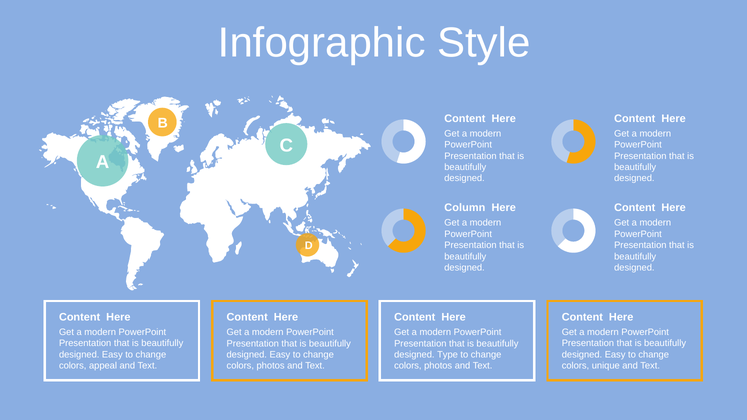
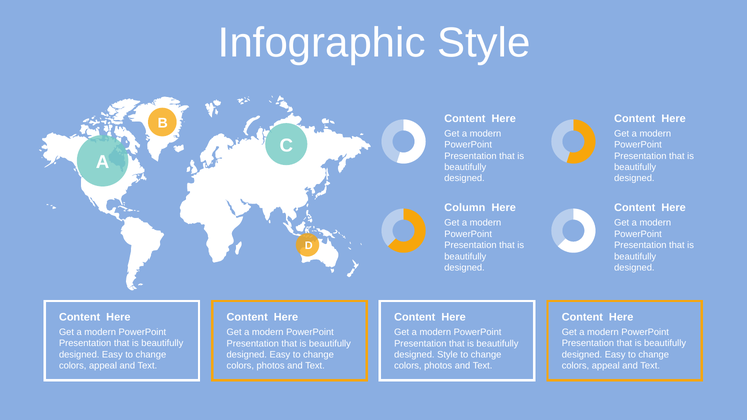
designed Type: Type -> Style
unique at (606, 366): unique -> appeal
